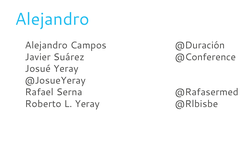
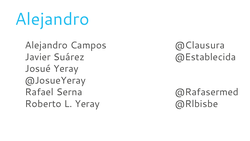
@Duración: @Duración -> @Clausura
@Conference: @Conference -> @Establecida
